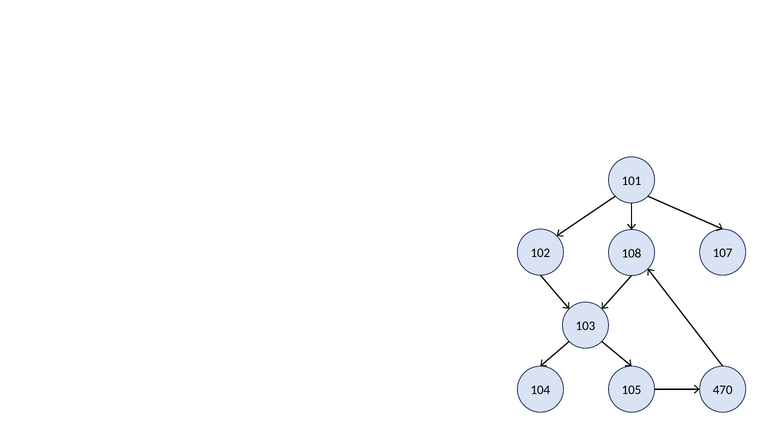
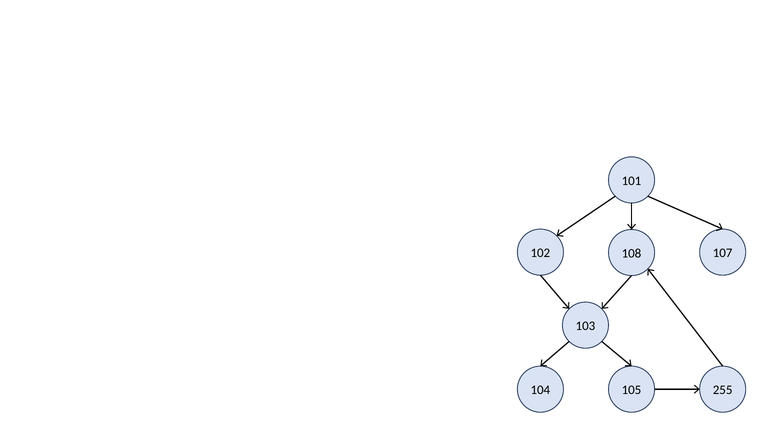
470: 470 -> 255
